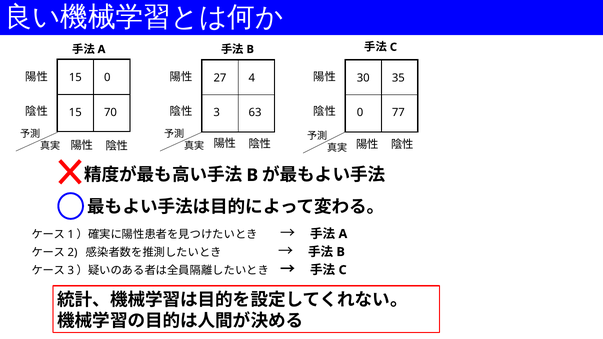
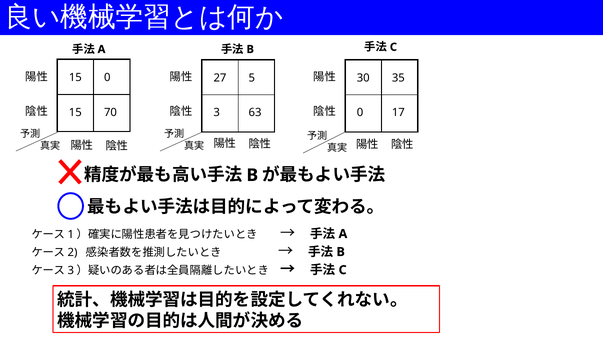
4: 4 -> 5
77: 77 -> 17
